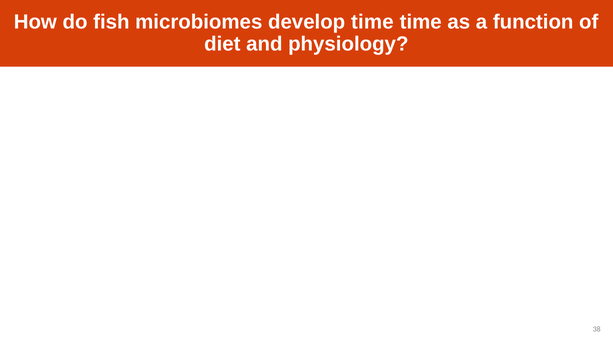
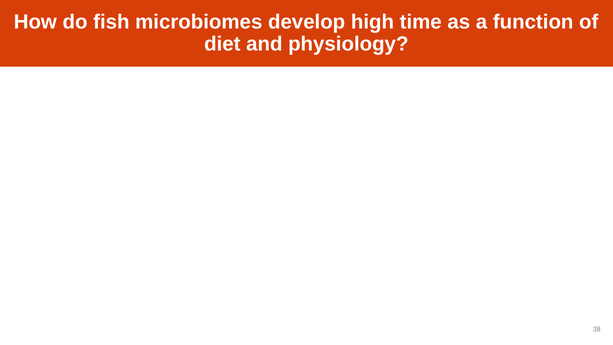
develop time: time -> high
